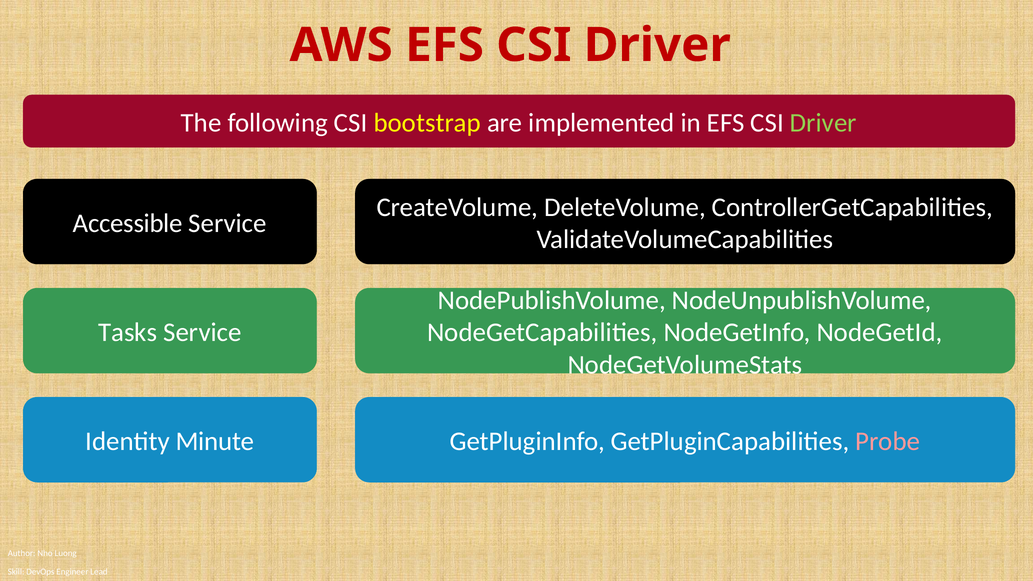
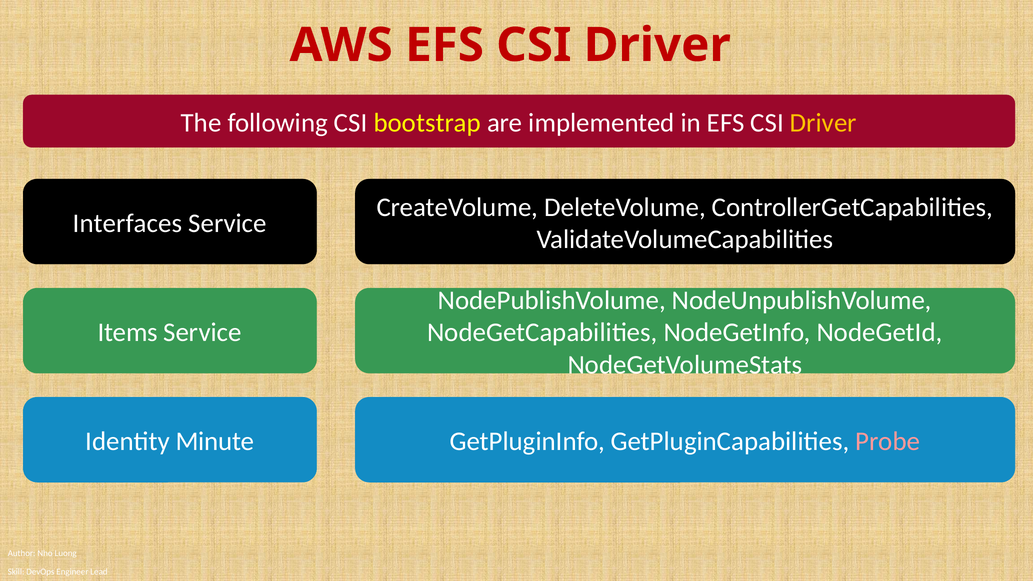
Driver at (823, 123) colour: light green -> yellow
Accessible: Accessible -> Interfaces
Tasks: Tasks -> Items
